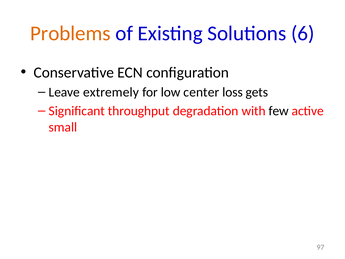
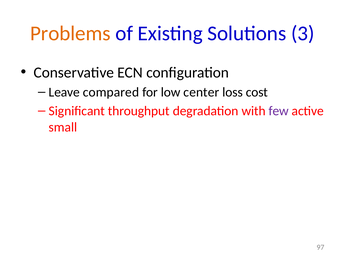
6: 6 -> 3
extremely: extremely -> compared
gets: gets -> cost
few colour: black -> purple
